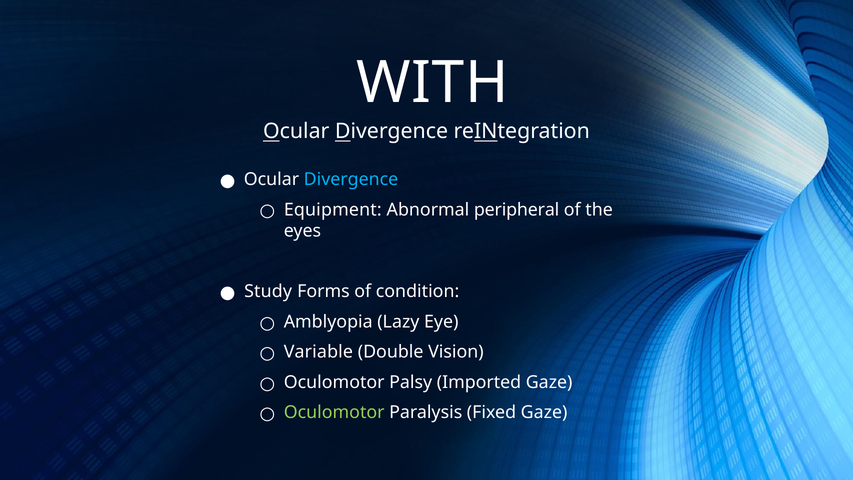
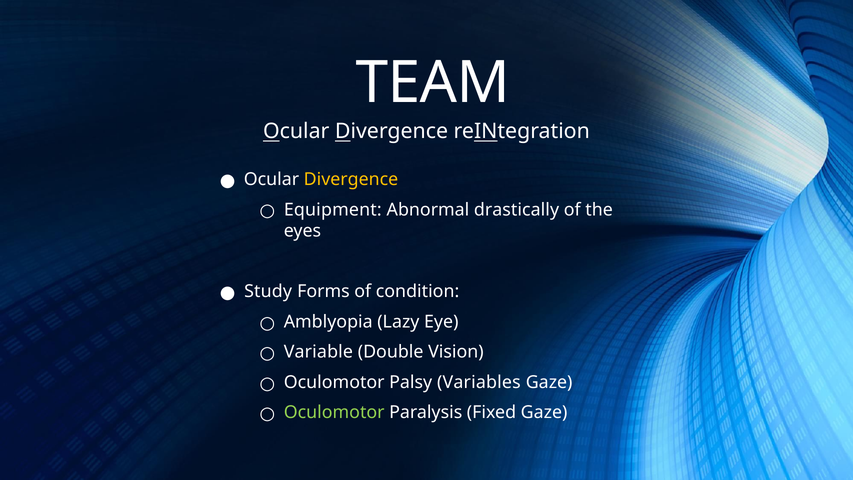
WITH: WITH -> TEAM
Divergence at (351, 179) colour: light blue -> yellow
peripheral: peripheral -> drastically
Imported: Imported -> Variables
